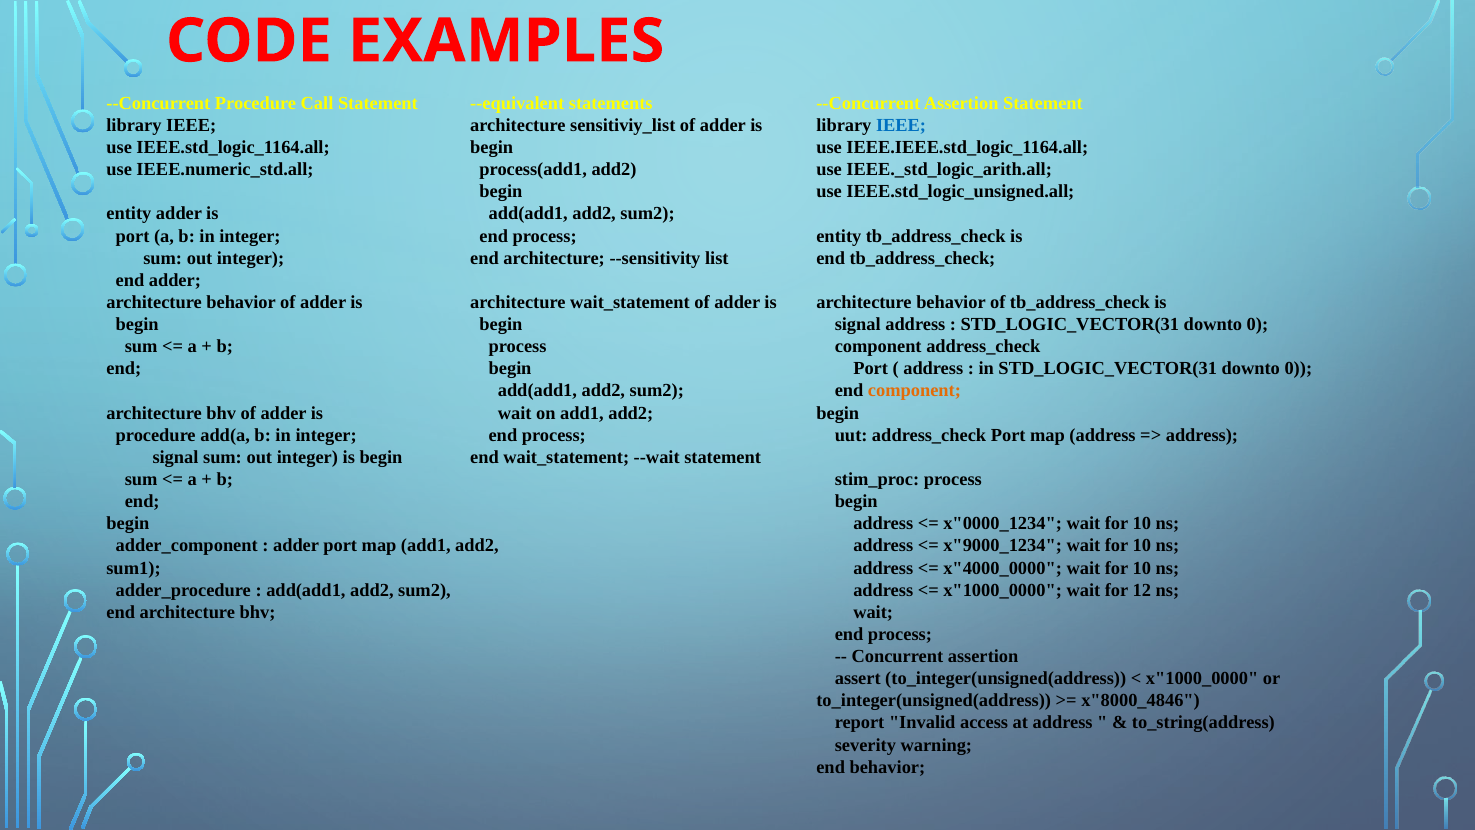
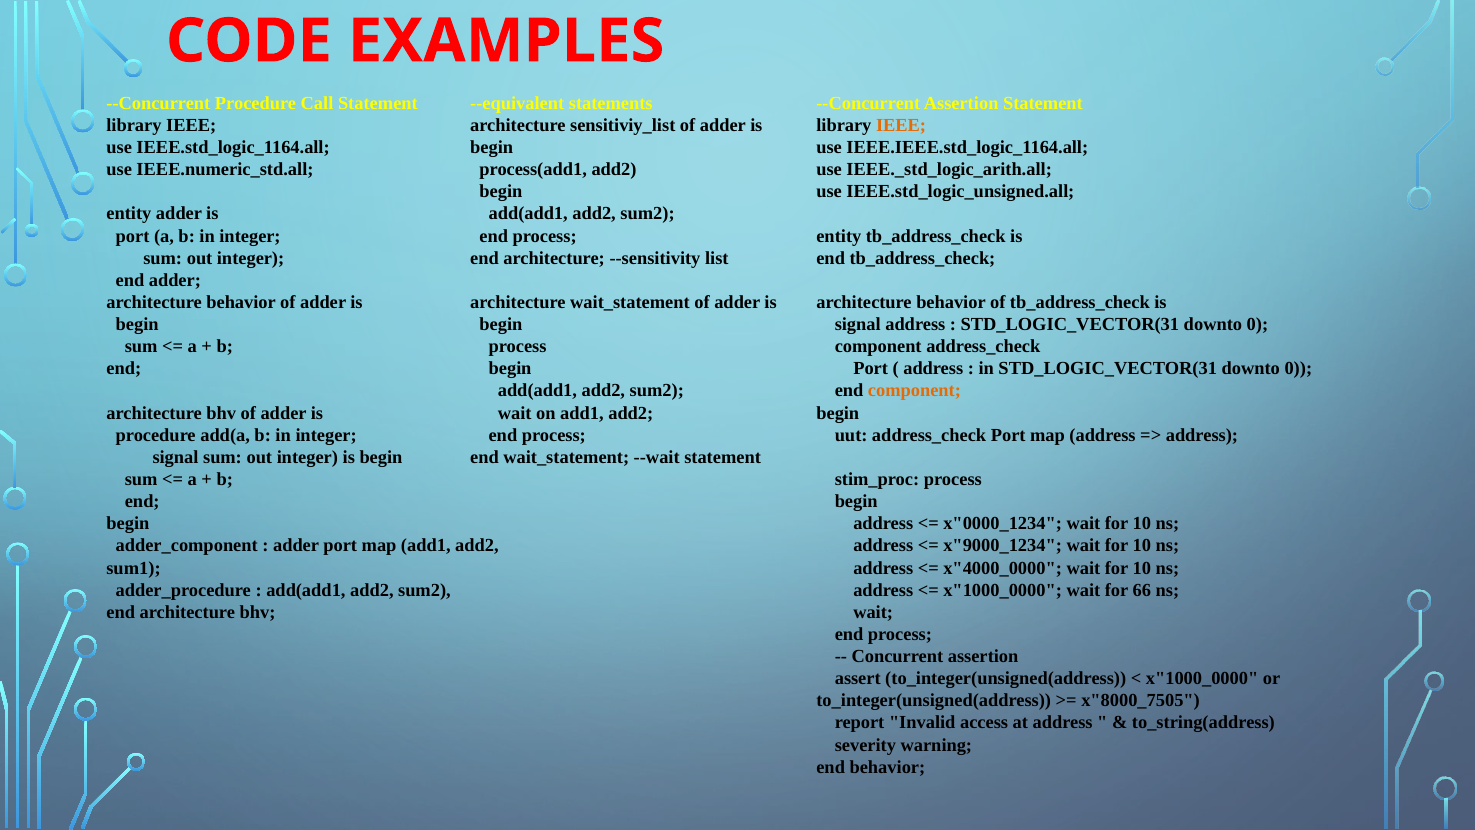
IEEE at (901, 125) colour: blue -> orange
12: 12 -> 66
x"8000_4846: x"8000_4846 -> x"8000_7505
